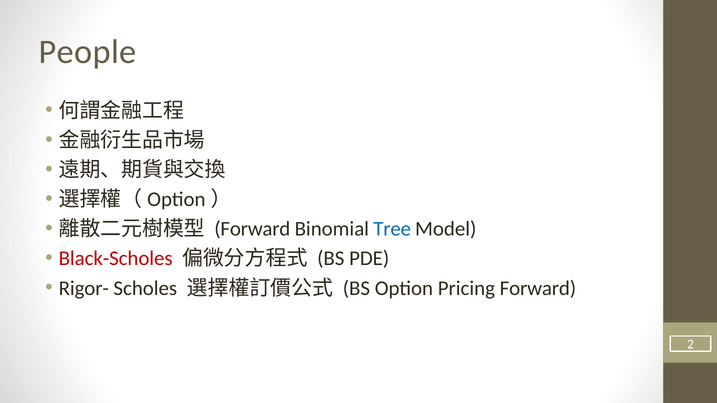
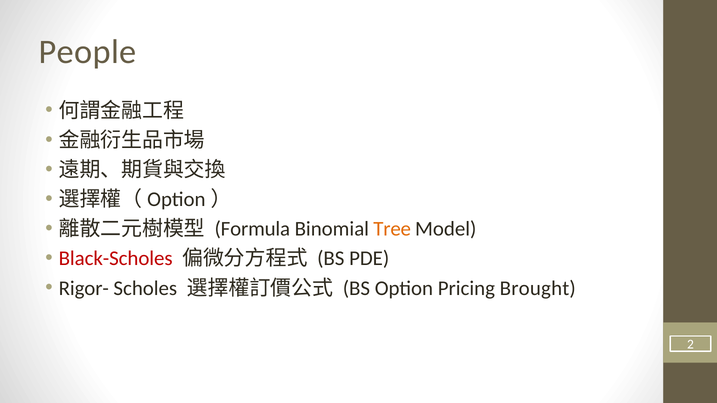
Forward at (252, 229): Forward -> Formula
Tree colour: blue -> orange
Pricing Forward: Forward -> Brought
